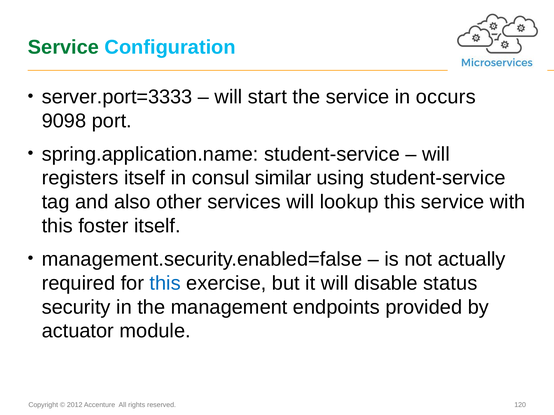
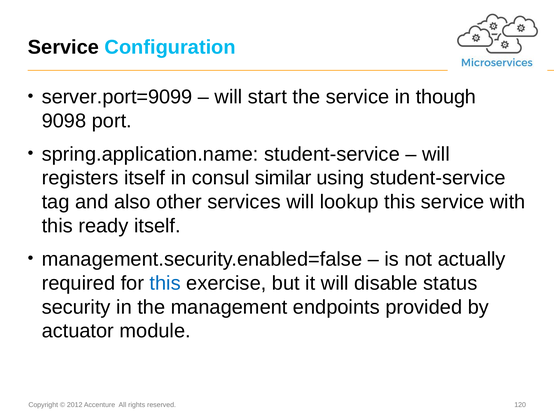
Service at (64, 47) colour: green -> black
server.port=3333: server.port=3333 -> server.port=9099
occurs: occurs -> though
foster: foster -> ready
